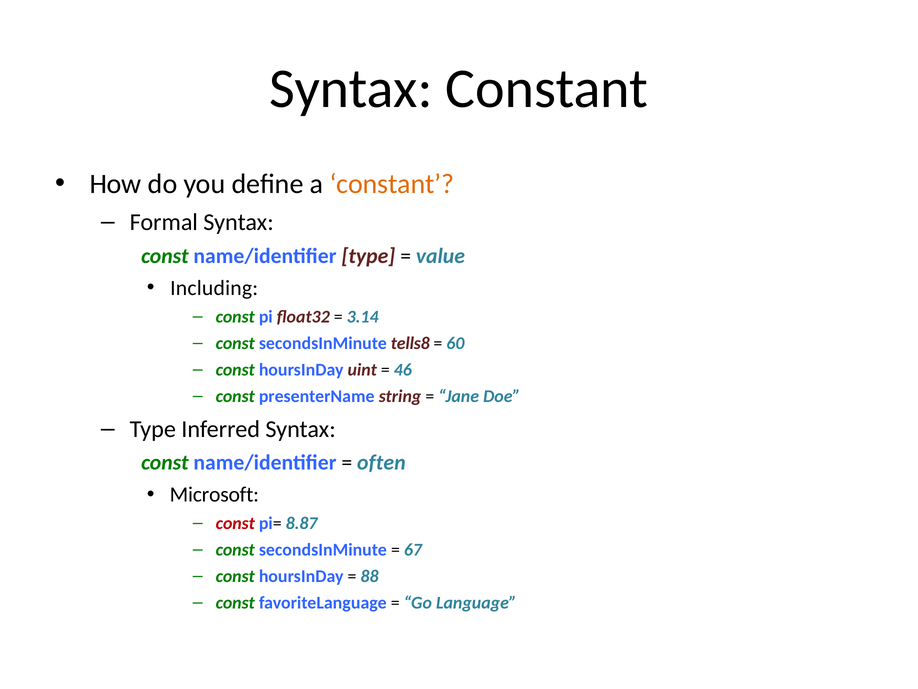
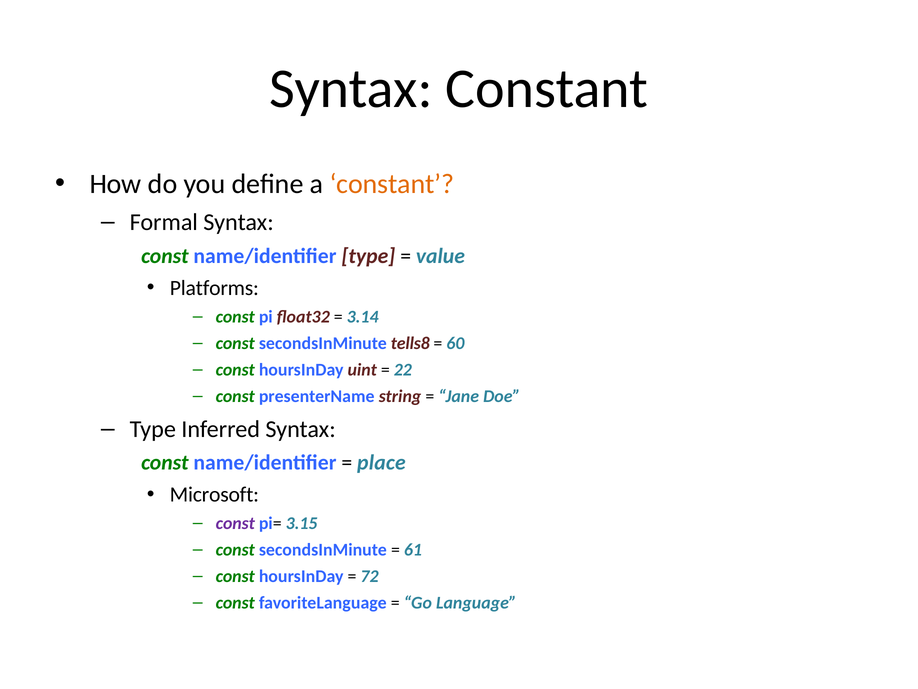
Including: Including -> Platforms
46: 46 -> 22
often: often -> place
const at (235, 523) colour: red -> purple
8.87: 8.87 -> 3.15
67: 67 -> 61
88: 88 -> 72
